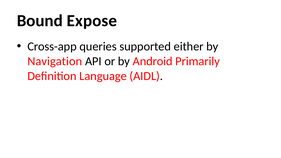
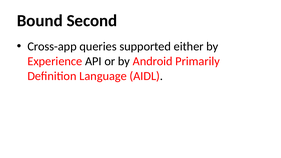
Expose: Expose -> Second
Navigation: Navigation -> Experience
